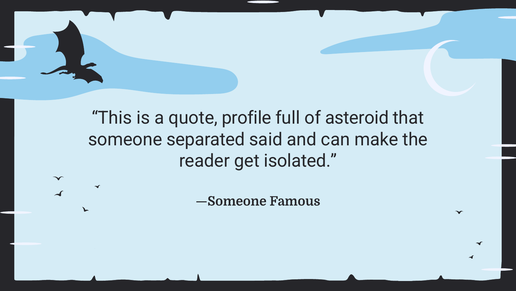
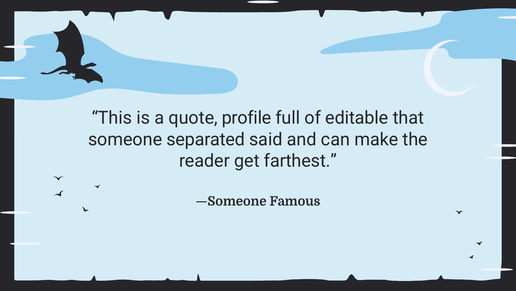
asteroid: asteroid -> editable
isolated: isolated -> farthest
